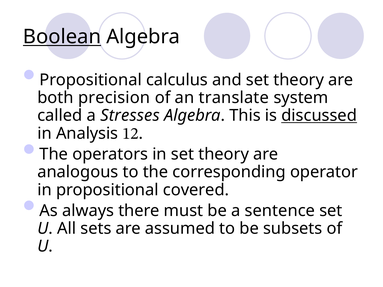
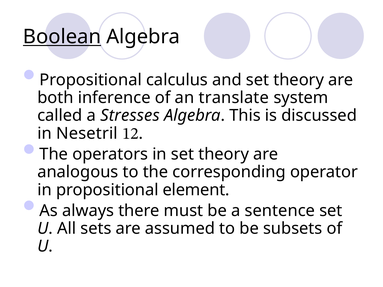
precision: precision -> inference
discussed underline: present -> none
Analysis: Analysis -> Nesetril
covered: covered -> element
